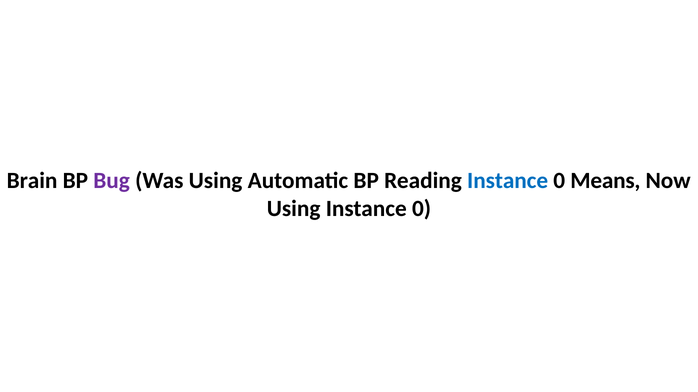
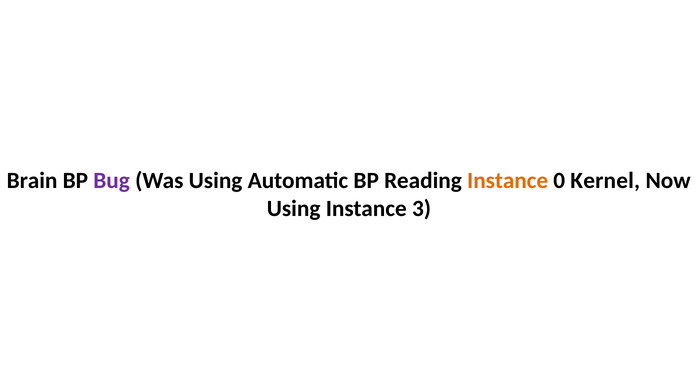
Instance at (508, 181) colour: blue -> orange
Means: Means -> Kernel
Using Instance 0: 0 -> 3
